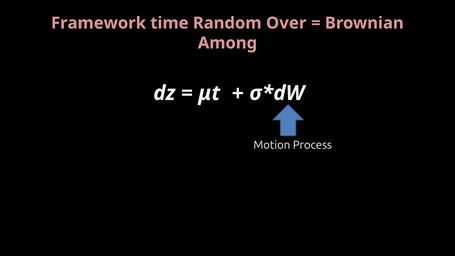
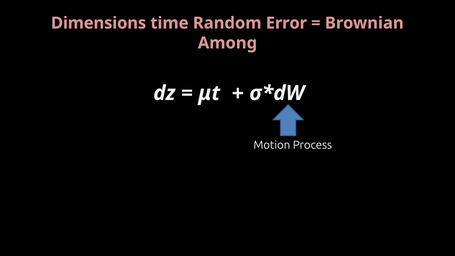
Framework: Framework -> Dimensions
Over: Over -> Error
